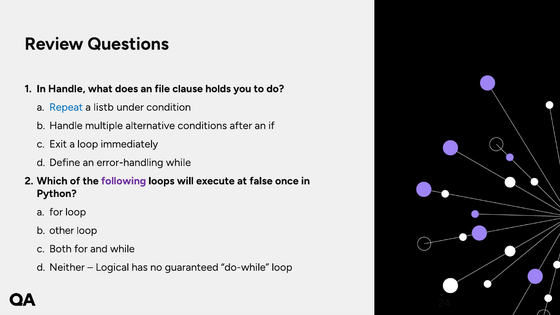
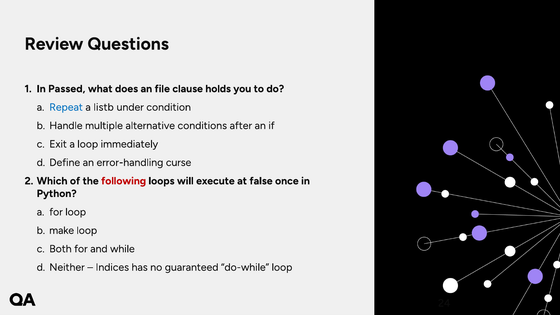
In Handle: Handle -> Passed
error-handling while: while -> curse
following colour: purple -> red
other: other -> make
Logical: Logical -> Indices
